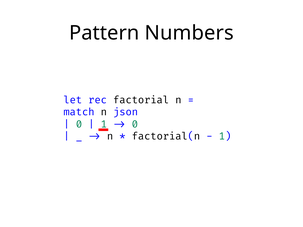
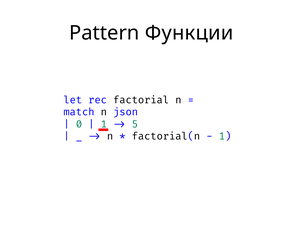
Numbers: Numbers -> Функции
0 at (135, 124): 0 -> 5
